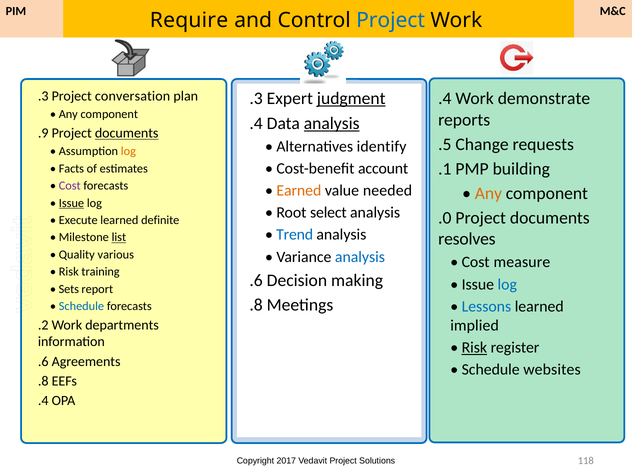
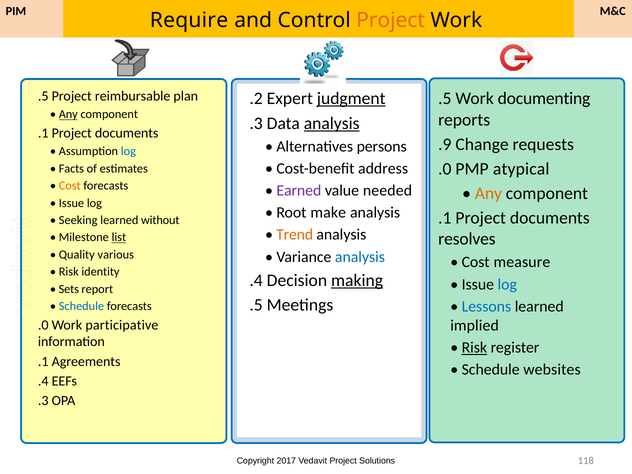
Project at (391, 20) colour: blue -> orange
.3 at (256, 99): .3 -> .2
.3 at (43, 96): .3 -> .5
conversation: conversation -> reimbursable
.4 at (445, 99): .4 -> .5
demonstrate: demonstrate -> documenting
Any at (68, 114) underline: none -> present
.4 at (256, 123): .4 -> .3
.9 at (43, 133): .9 -> .1
documents at (127, 133) underline: present -> none
.5: .5 -> .9
identify: identify -> persons
log at (128, 151) colour: orange -> blue
account: account -> address
.1 at (445, 169): .1 -> .0
building: building -> atypical
Cost at (70, 186) colour: purple -> orange
Earned colour: orange -> purple
Issue at (71, 203) underline: present -> none
select: select -> make
.0 at (445, 218): .0 -> .1
Execute: Execute -> Seeking
definite: definite -> without
Trend colour: blue -> orange
training: training -> identity
.6 at (256, 281): .6 -> .4
making underline: none -> present
.8 at (256, 305): .8 -> .5
.2 at (43, 325): .2 -> .0
departments: departments -> participative
.6 at (43, 362): .6 -> .1
.8 at (43, 381): .8 -> .4
.4 at (43, 401): .4 -> .3
